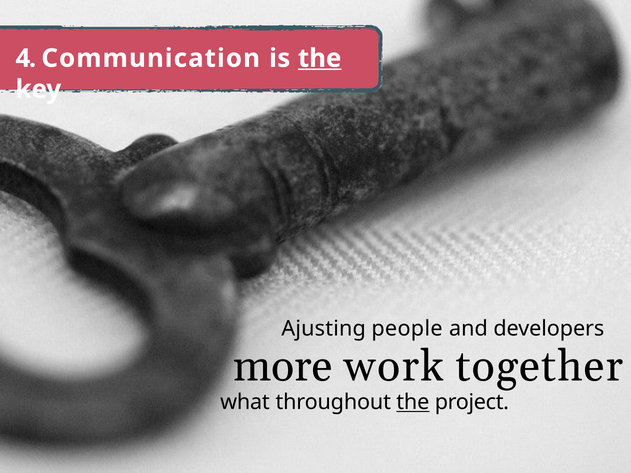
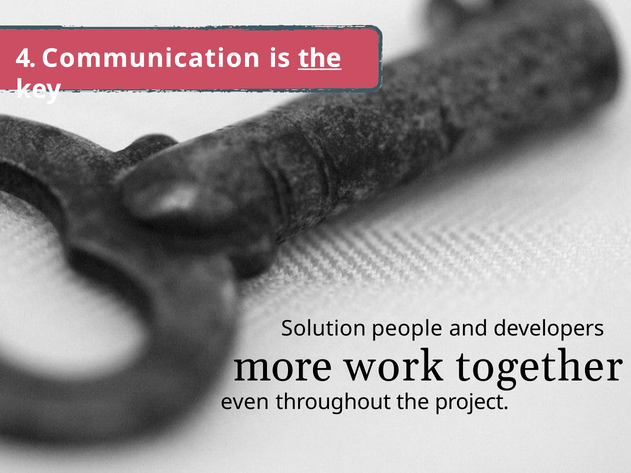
Ajusting: Ajusting -> Solution
what: what -> even
the at (413, 402) underline: present -> none
